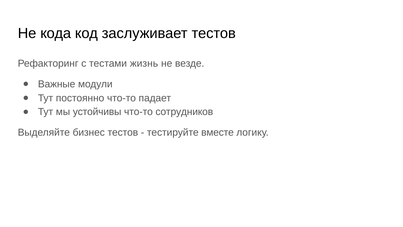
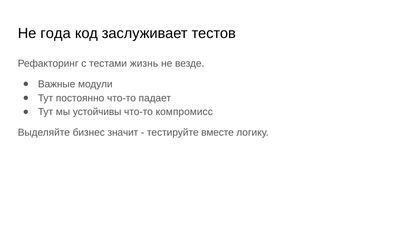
кода: кода -> года
сотрудников: сотрудников -> компромисс
бизнес тестов: тестов -> значит
